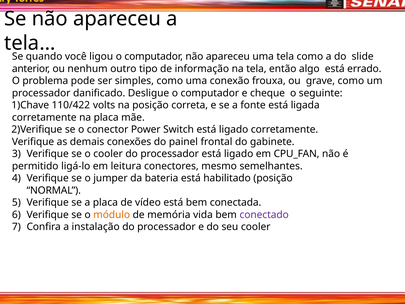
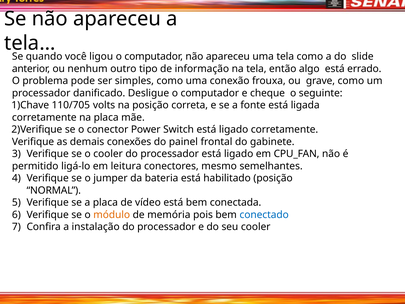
110/422: 110/422 -> 110/705
vida: vida -> pois
conectado colour: purple -> blue
